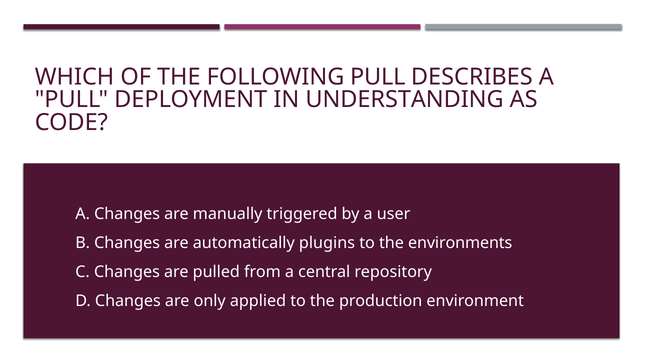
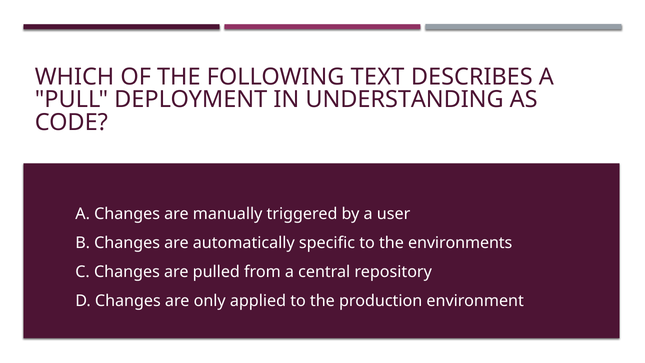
FOLLOWING PULL: PULL -> TEXT
plugins: plugins -> specific
